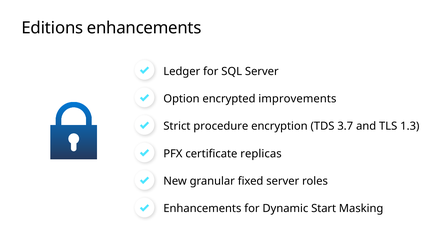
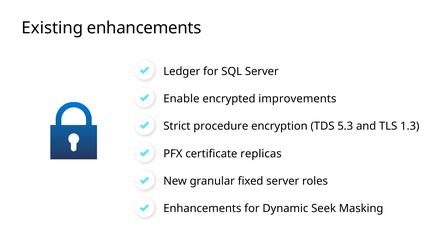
Editions: Editions -> Existing
Option: Option -> Enable
3.7: 3.7 -> 5.3
Start: Start -> Seek
